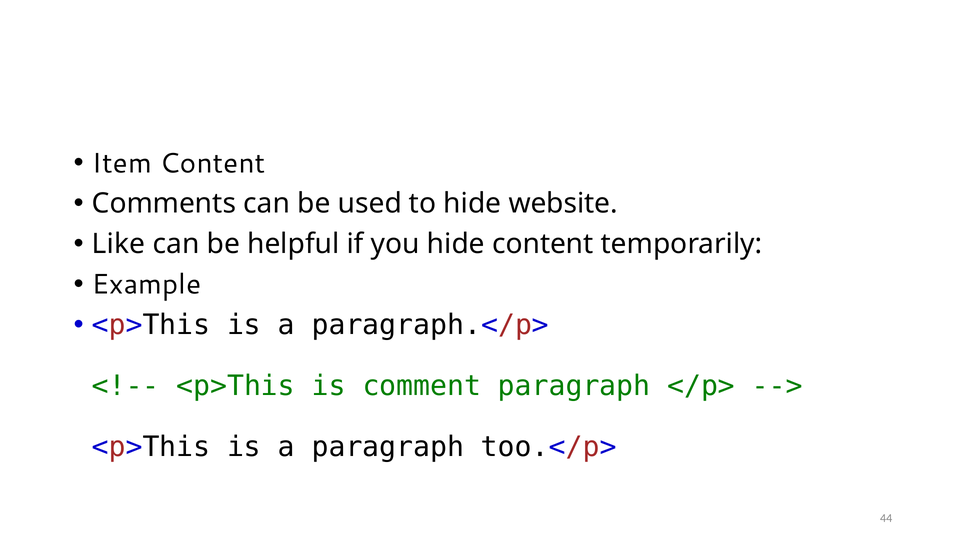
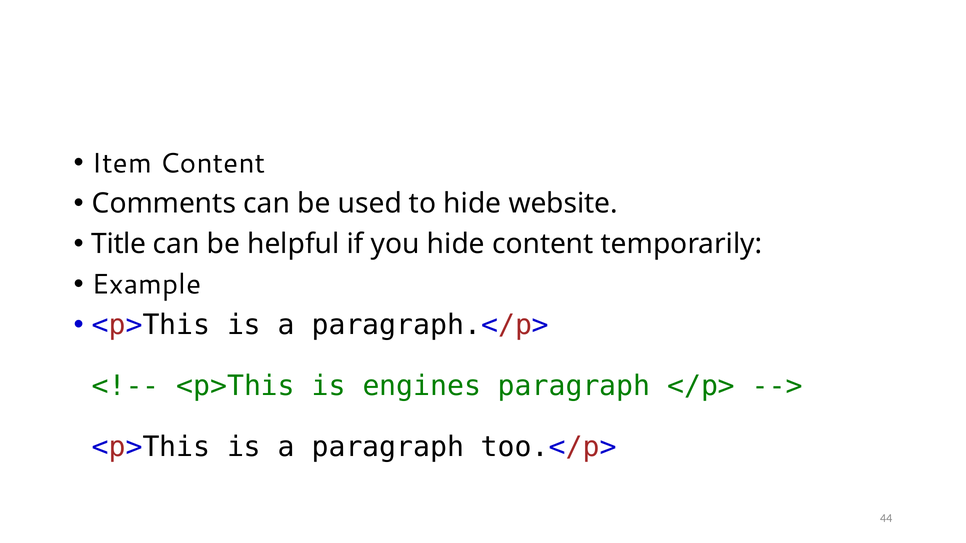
Like: Like -> Title
comment: comment -> engines
